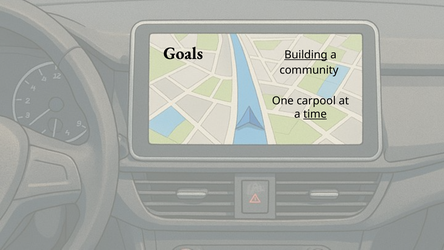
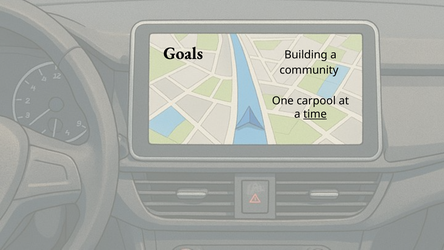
Building underline: present -> none
